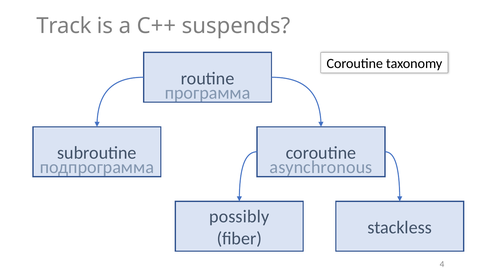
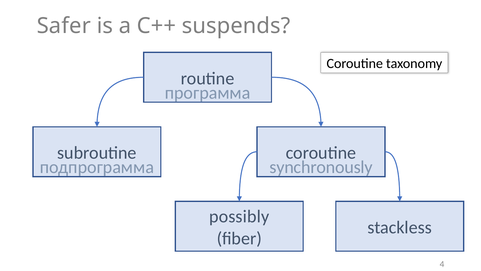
Track: Track -> Safer
asynchronous: asynchronous -> synchronously
